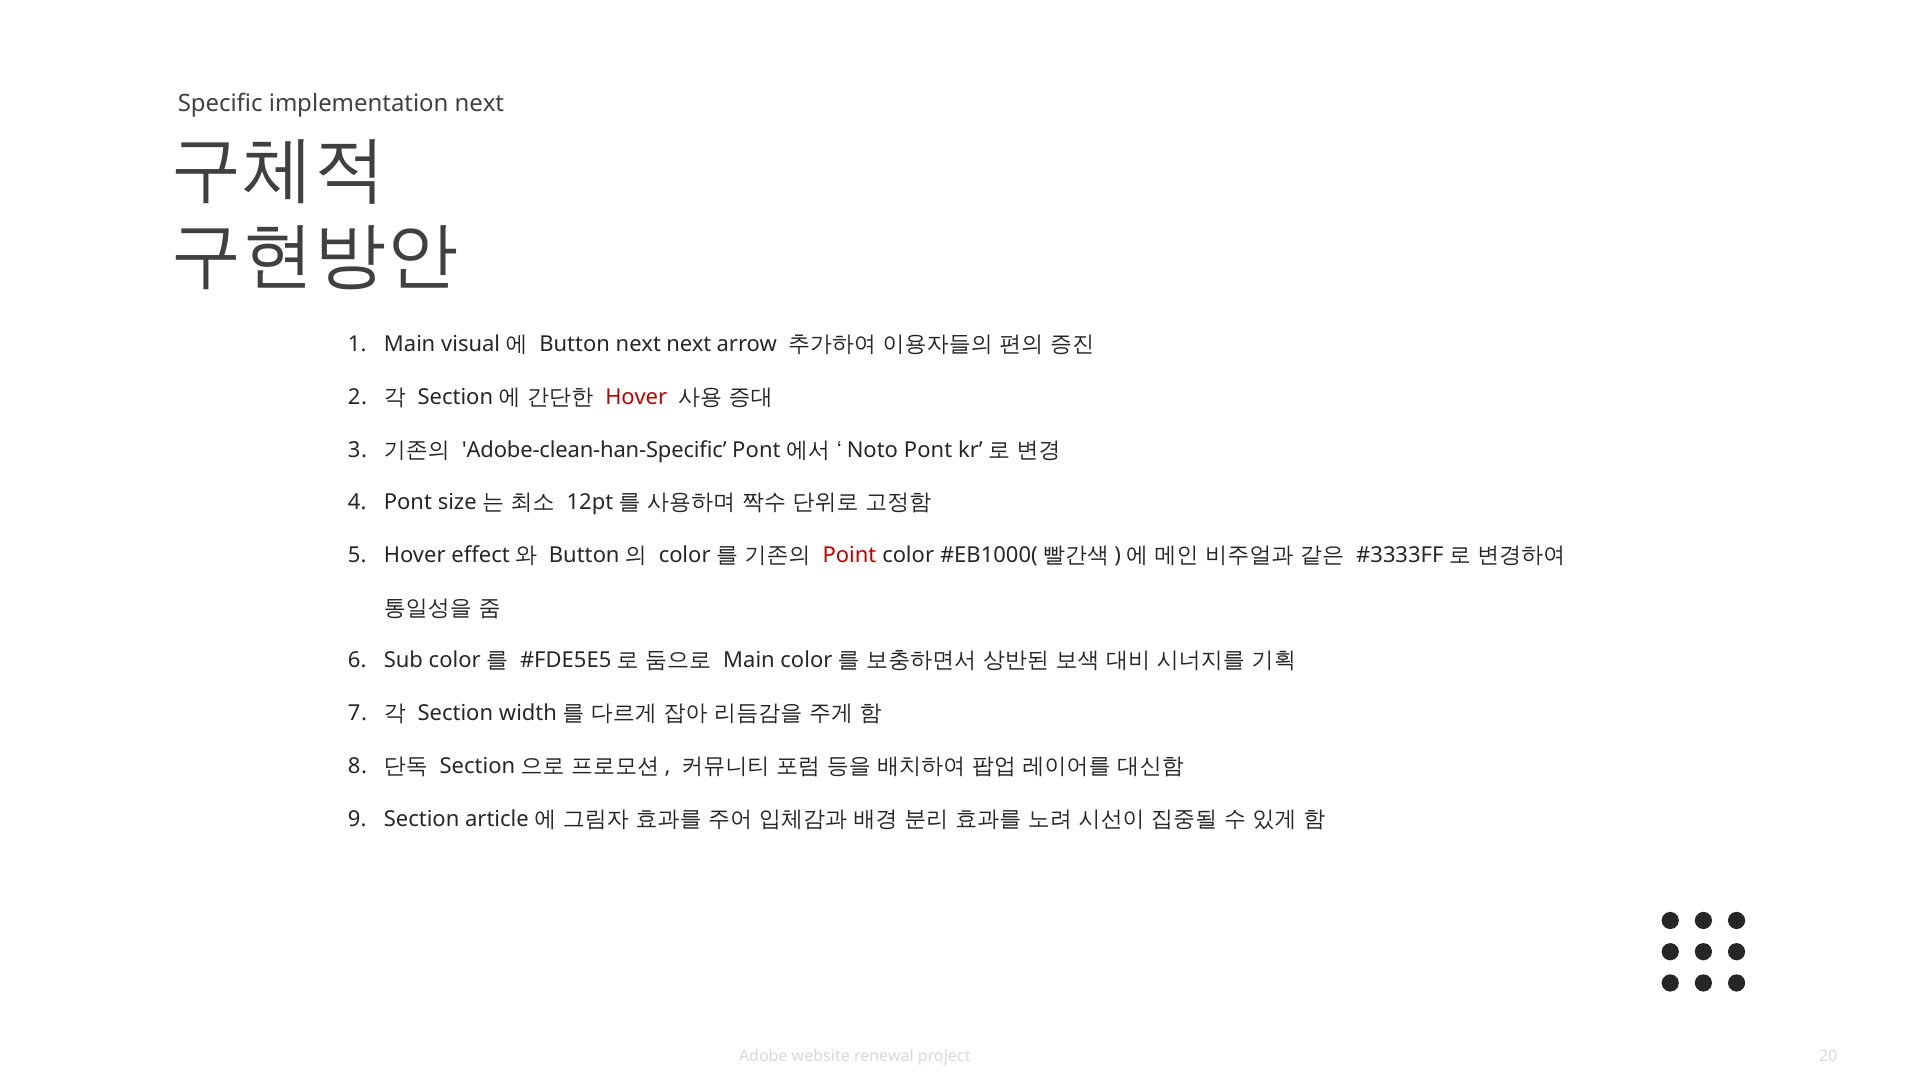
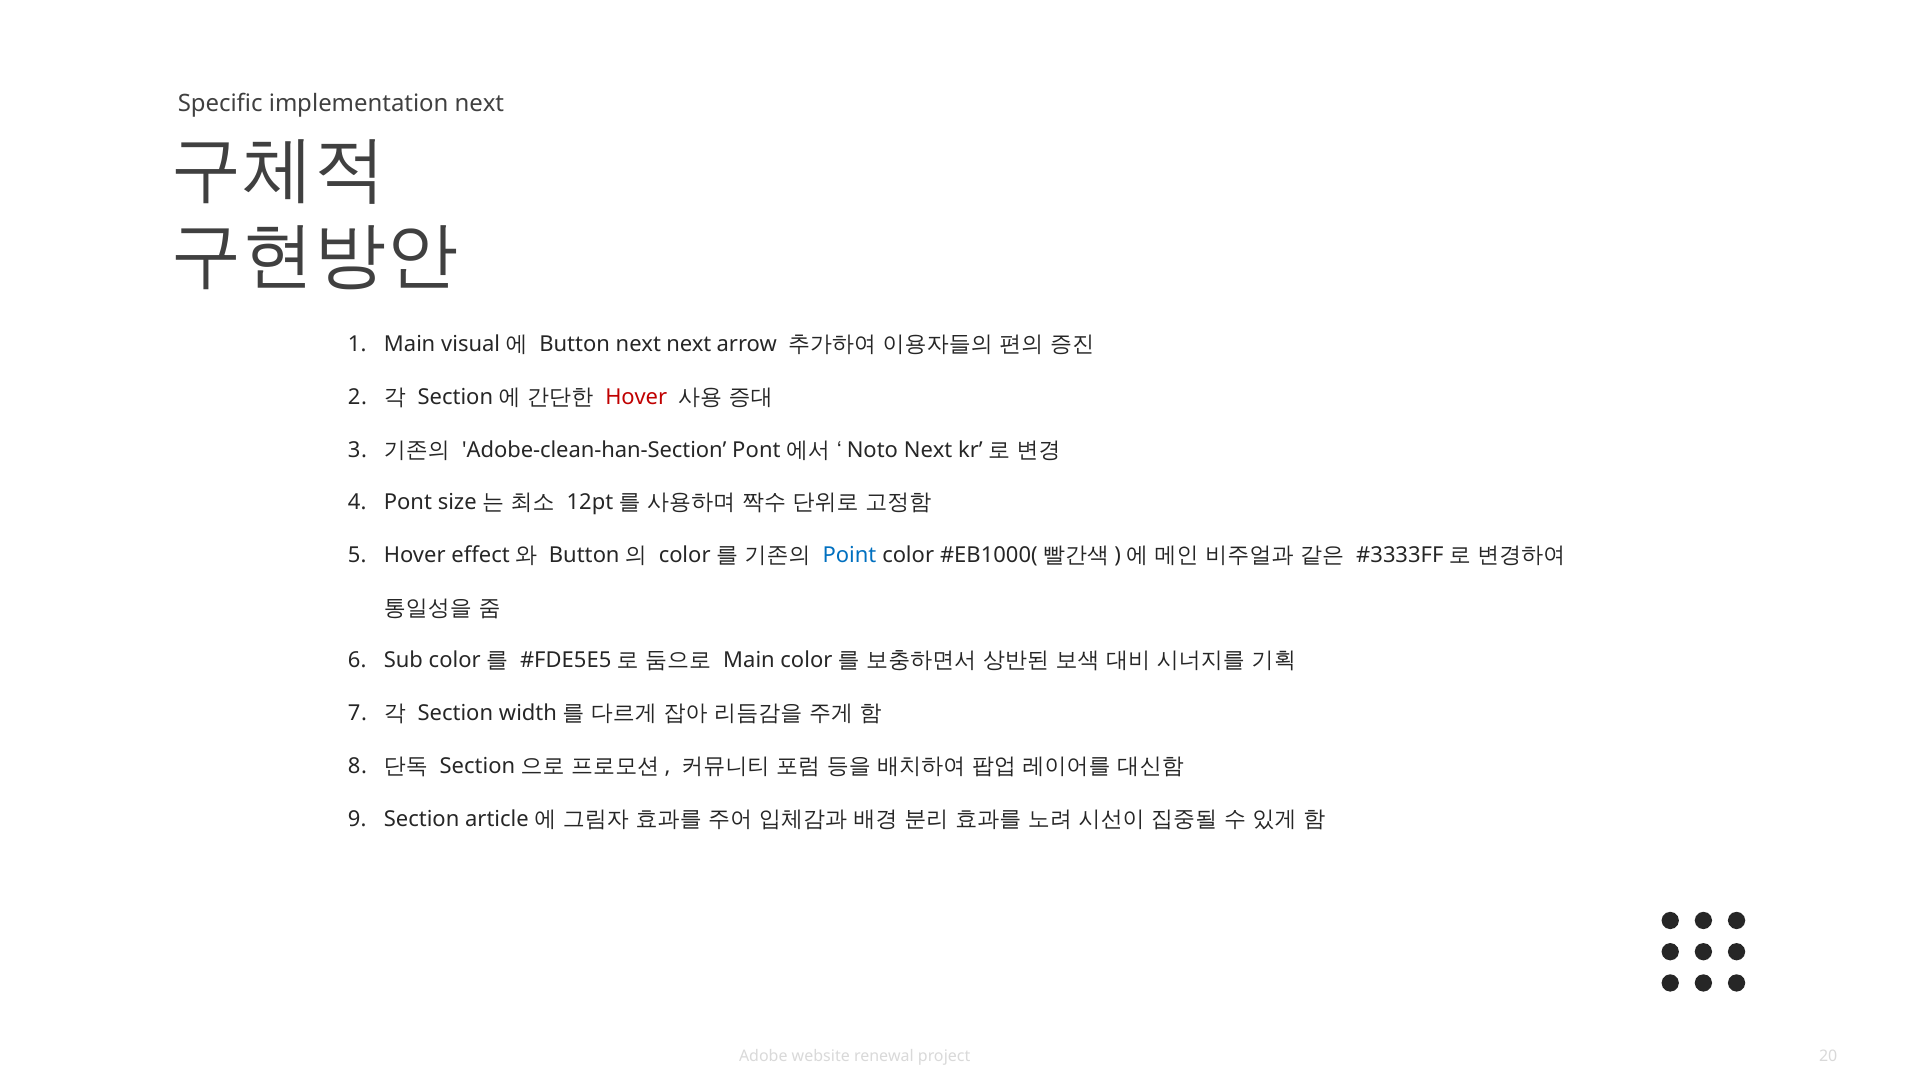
Adobe-clean-han-Specific: Adobe-clean-han-Specific -> Adobe-clean-han-Section
Noto Pont: Pont -> Next
Point colour: red -> blue
